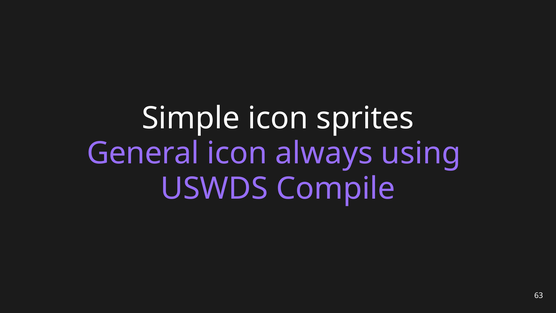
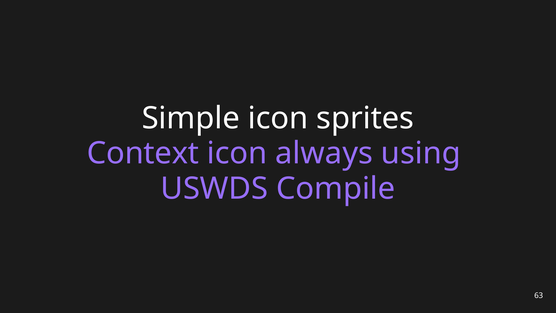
General: General -> Context
